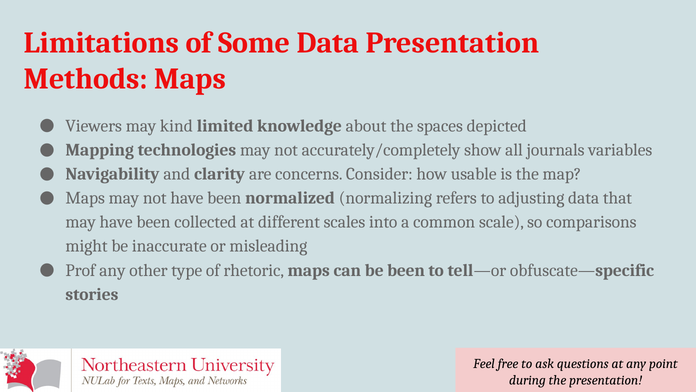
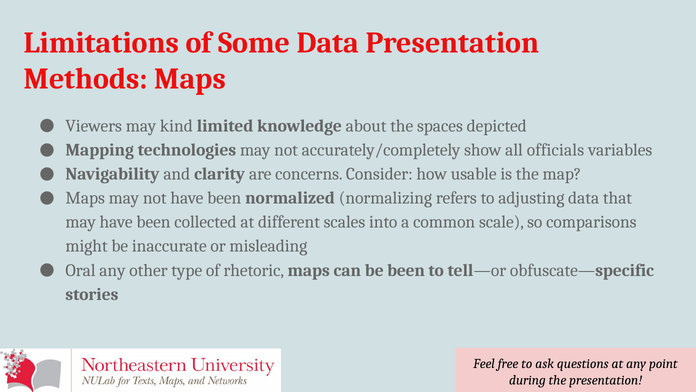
journals: journals -> officials
Prof: Prof -> Oral
